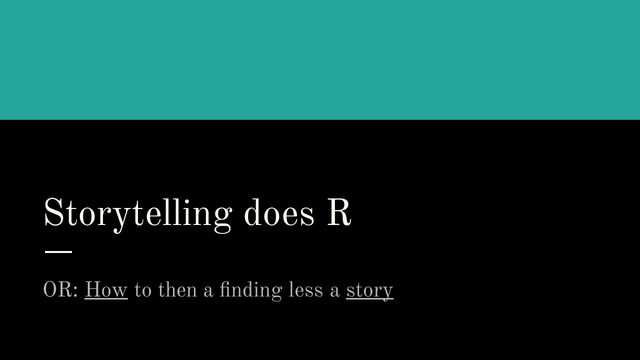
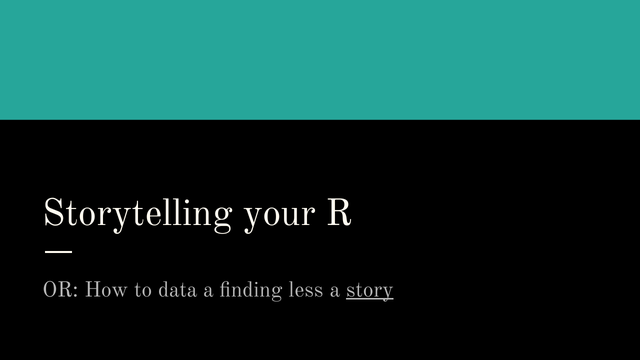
does: does -> your
How underline: present -> none
then: then -> data
